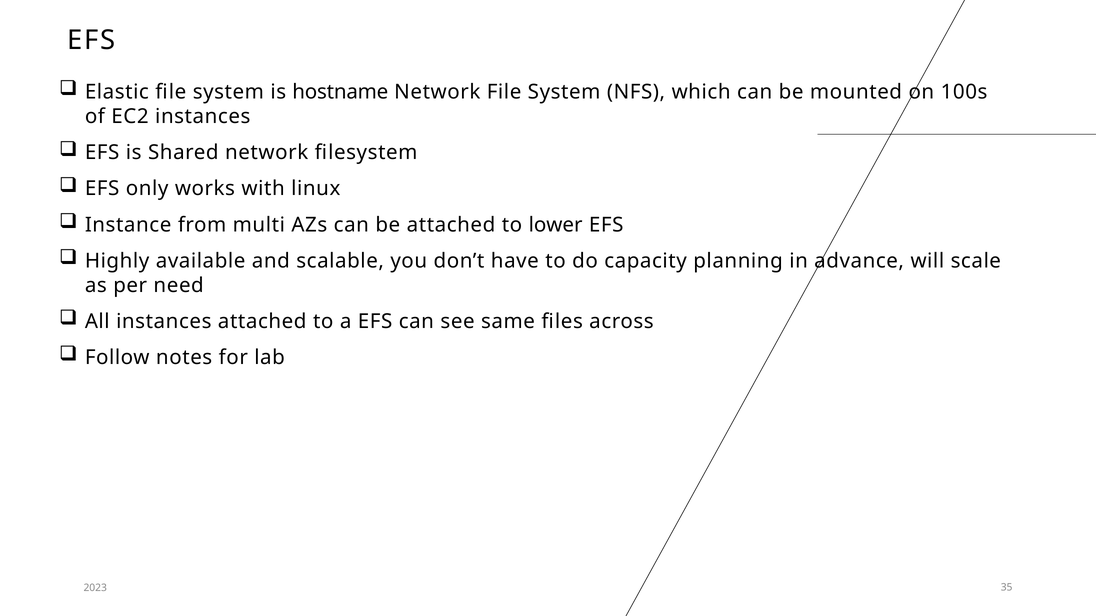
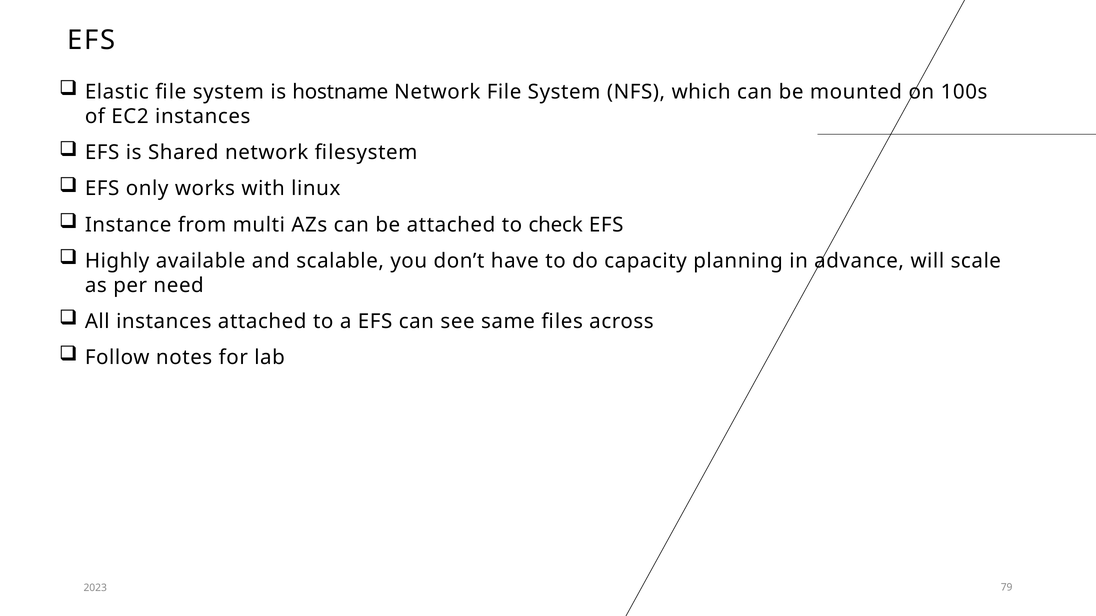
lower: lower -> check
35: 35 -> 79
